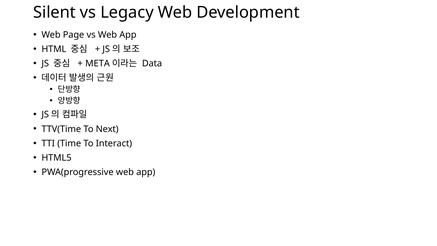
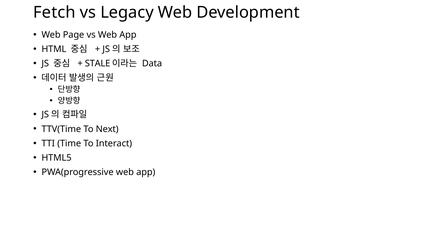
Silent: Silent -> Fetch
META: META -> STALE
